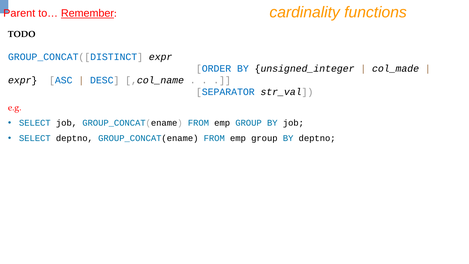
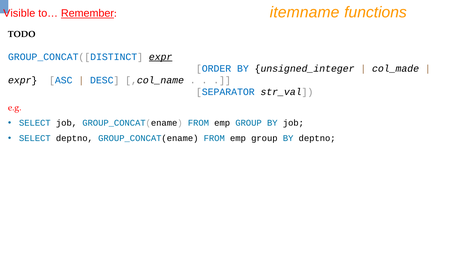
cardinality: cardinality -> itemname
Parent: Parent -> Visible
expr at (161, 57) underline: none -> present
